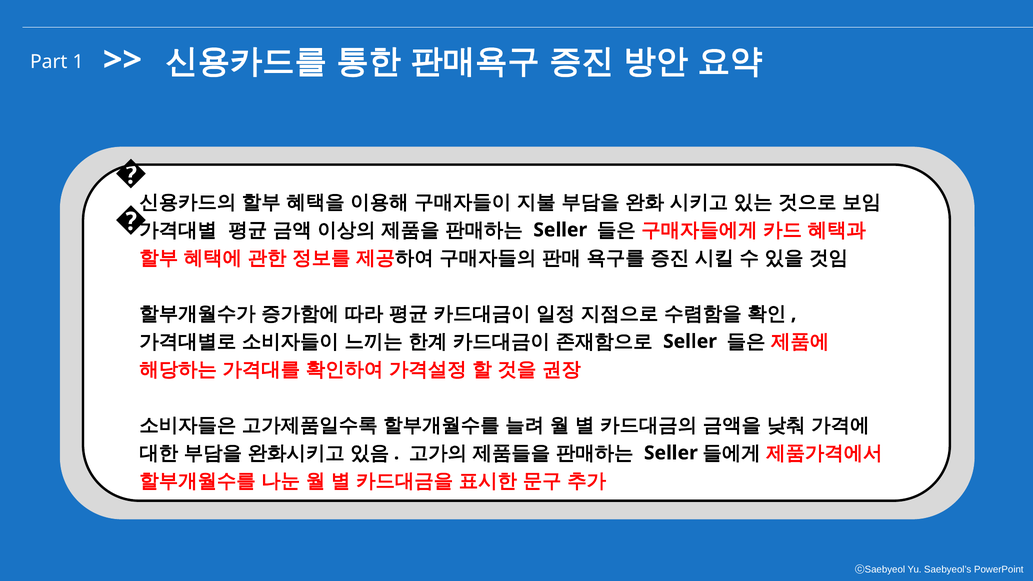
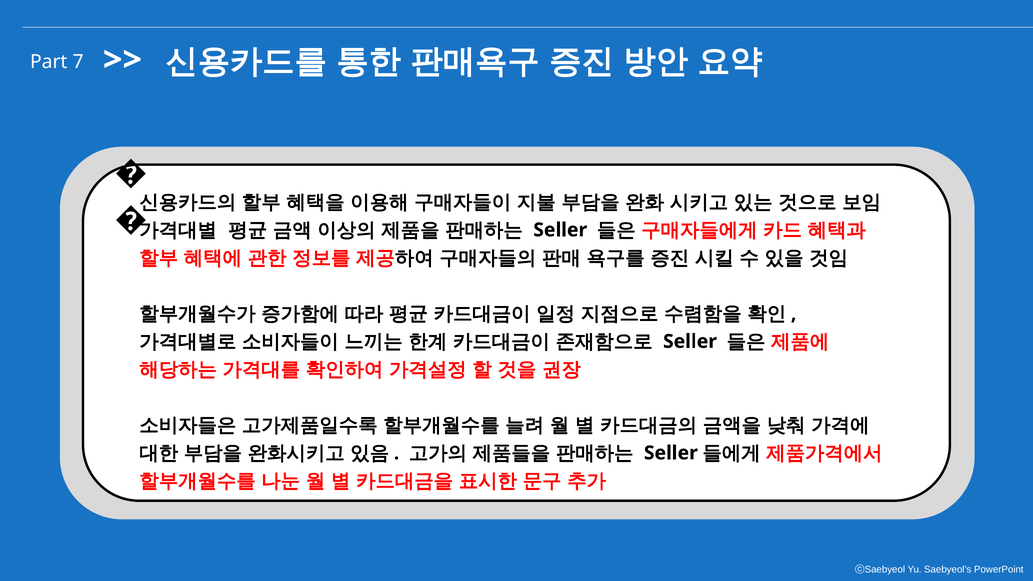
1: 1 -> 7
